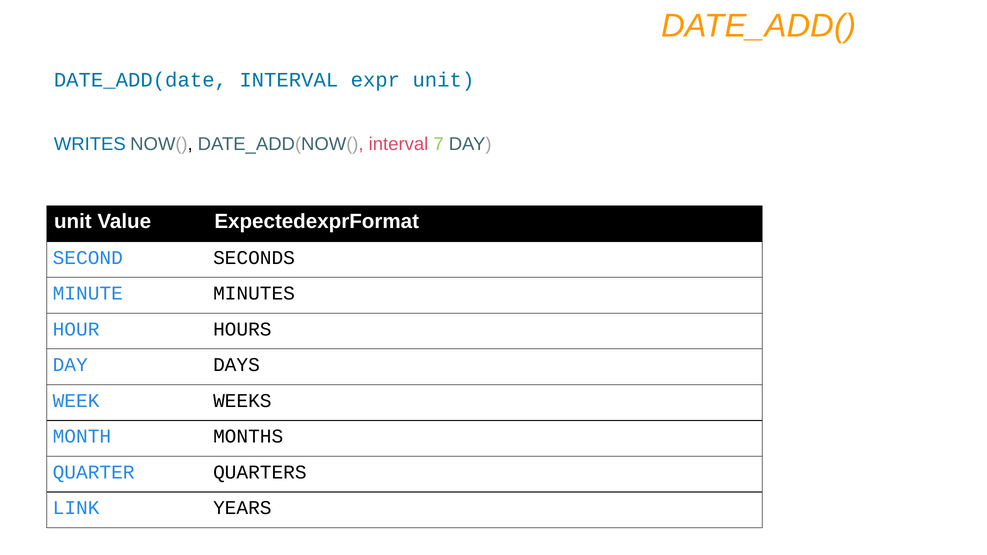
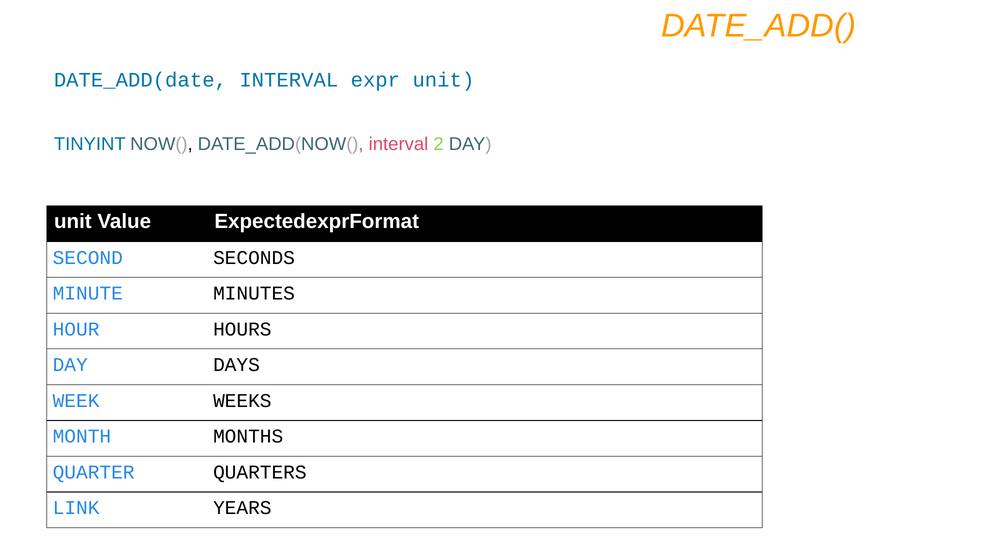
WRITES: WRITES -> TINYINT
7: 7 -> 2
